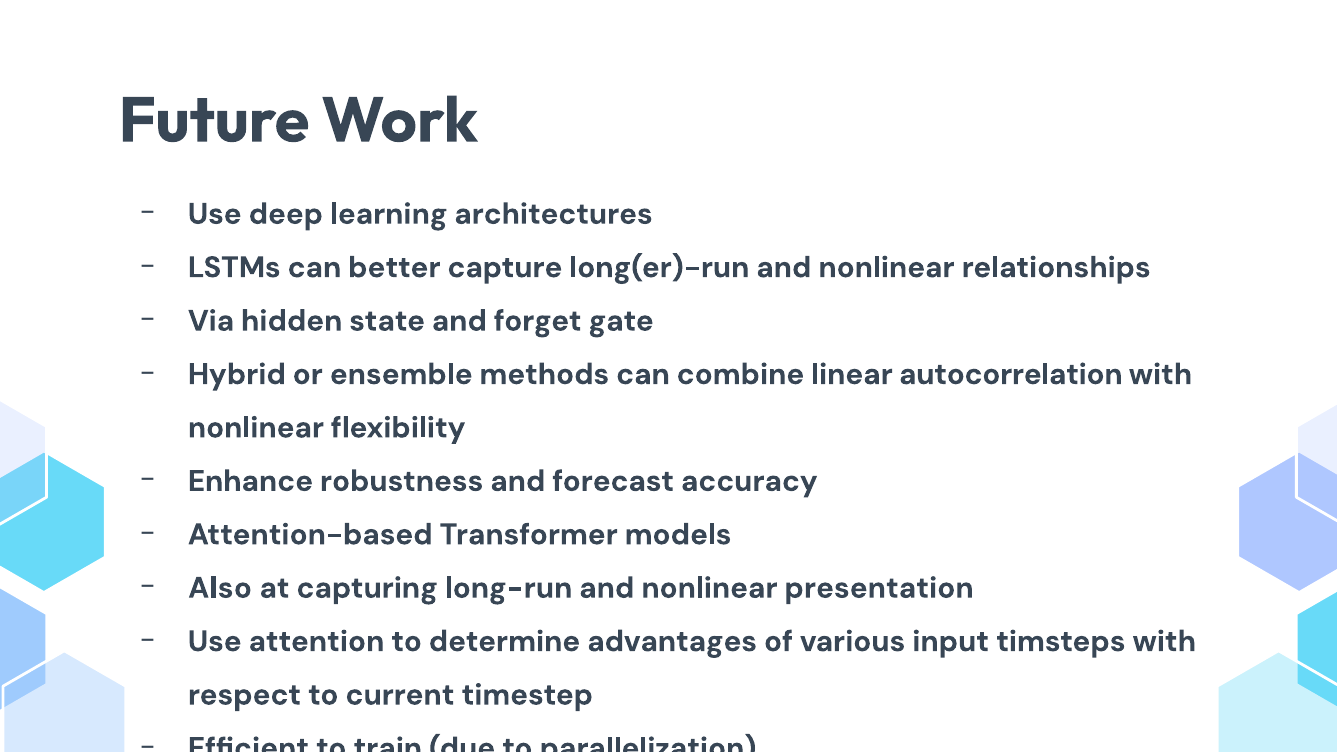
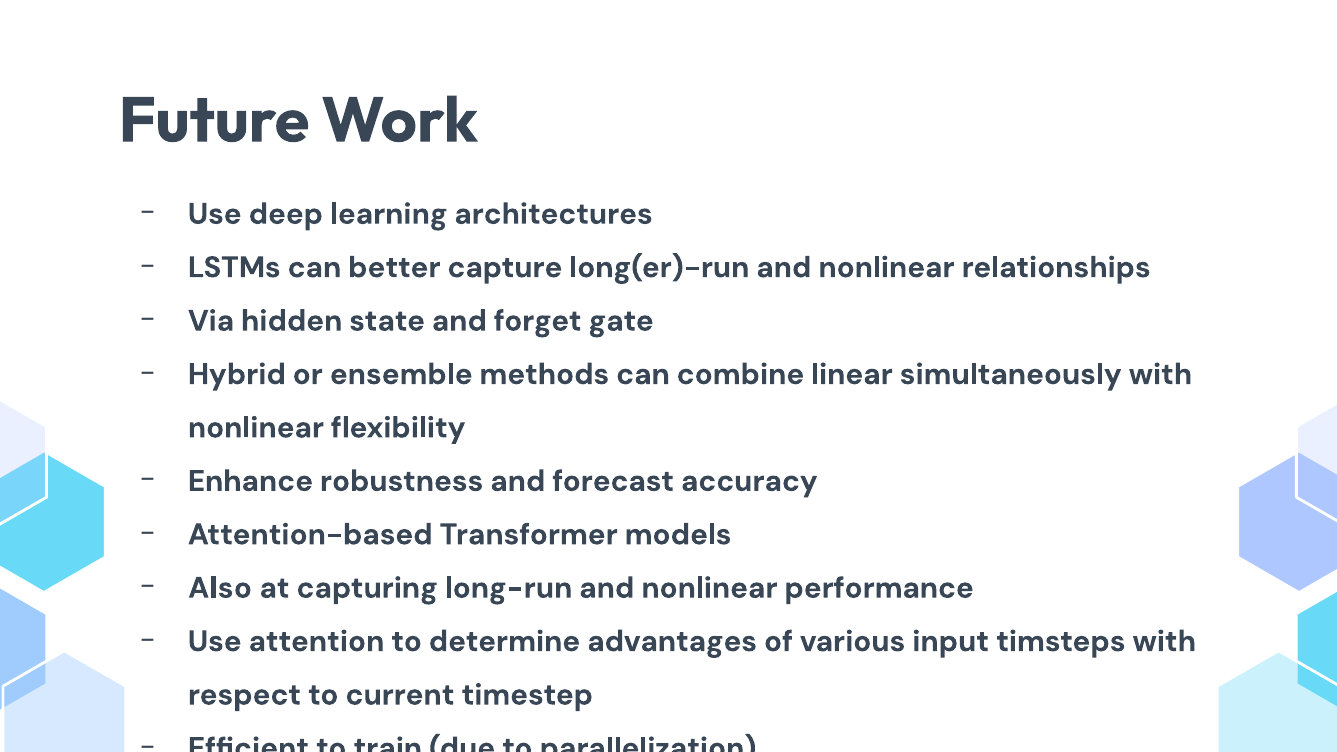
autocorrelation: autocorrelation -> simultaneously
presentation: presentation -> performance
